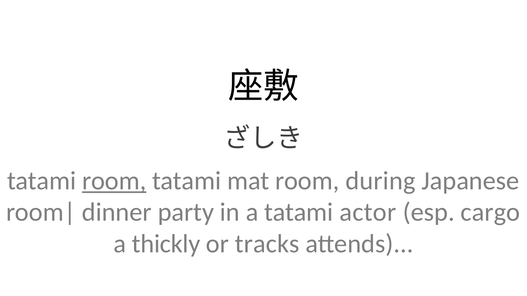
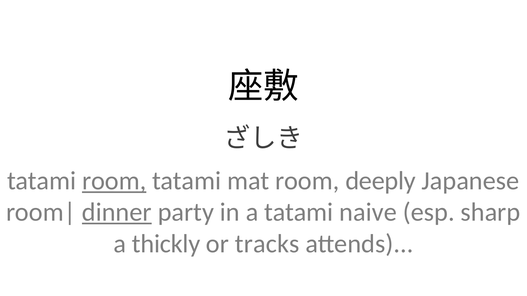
during: during -> deeply
dinner underline: none -> present
actor: actor -> naive
cargo: cargo -> sharp
